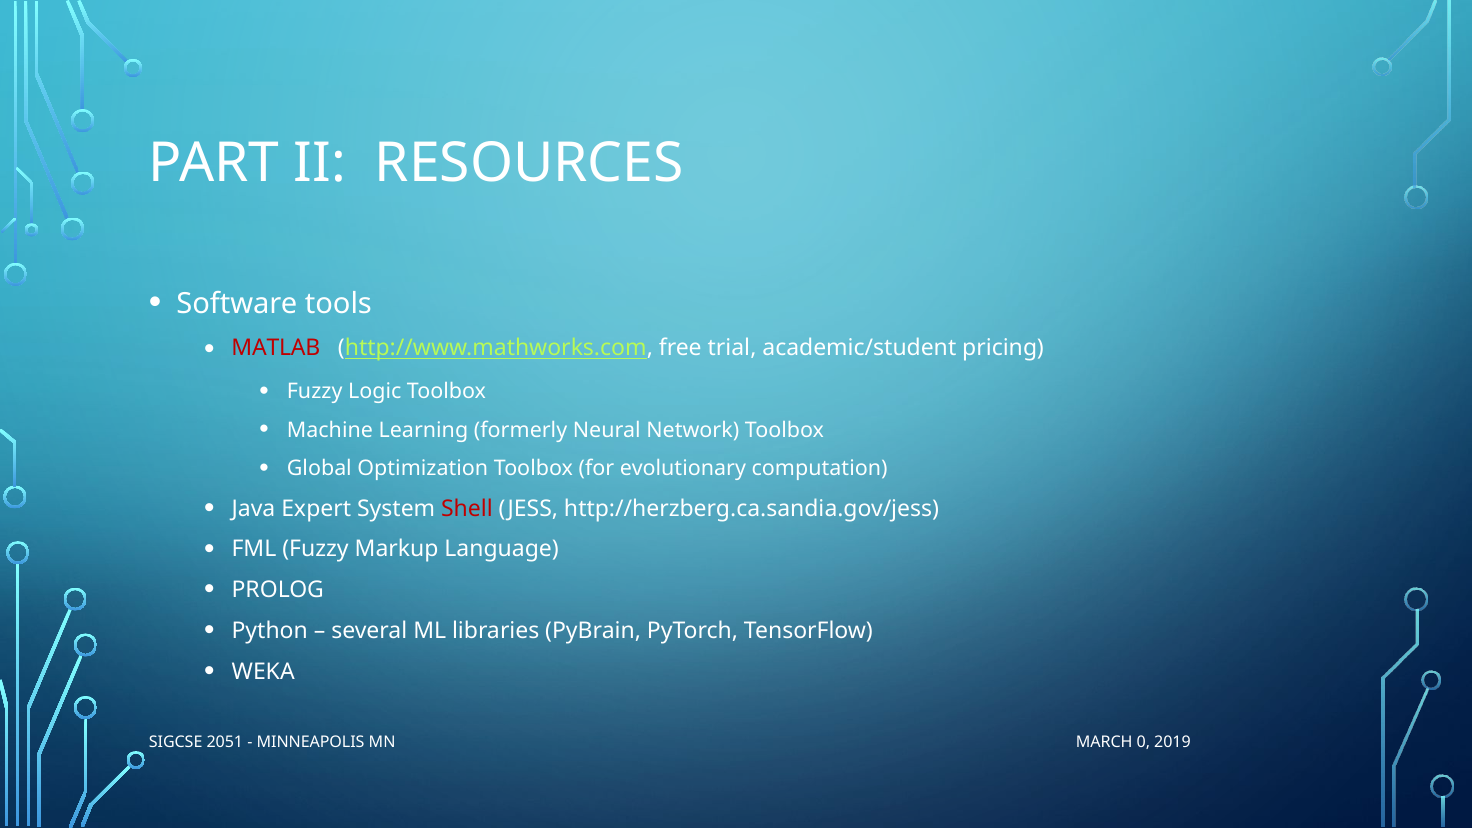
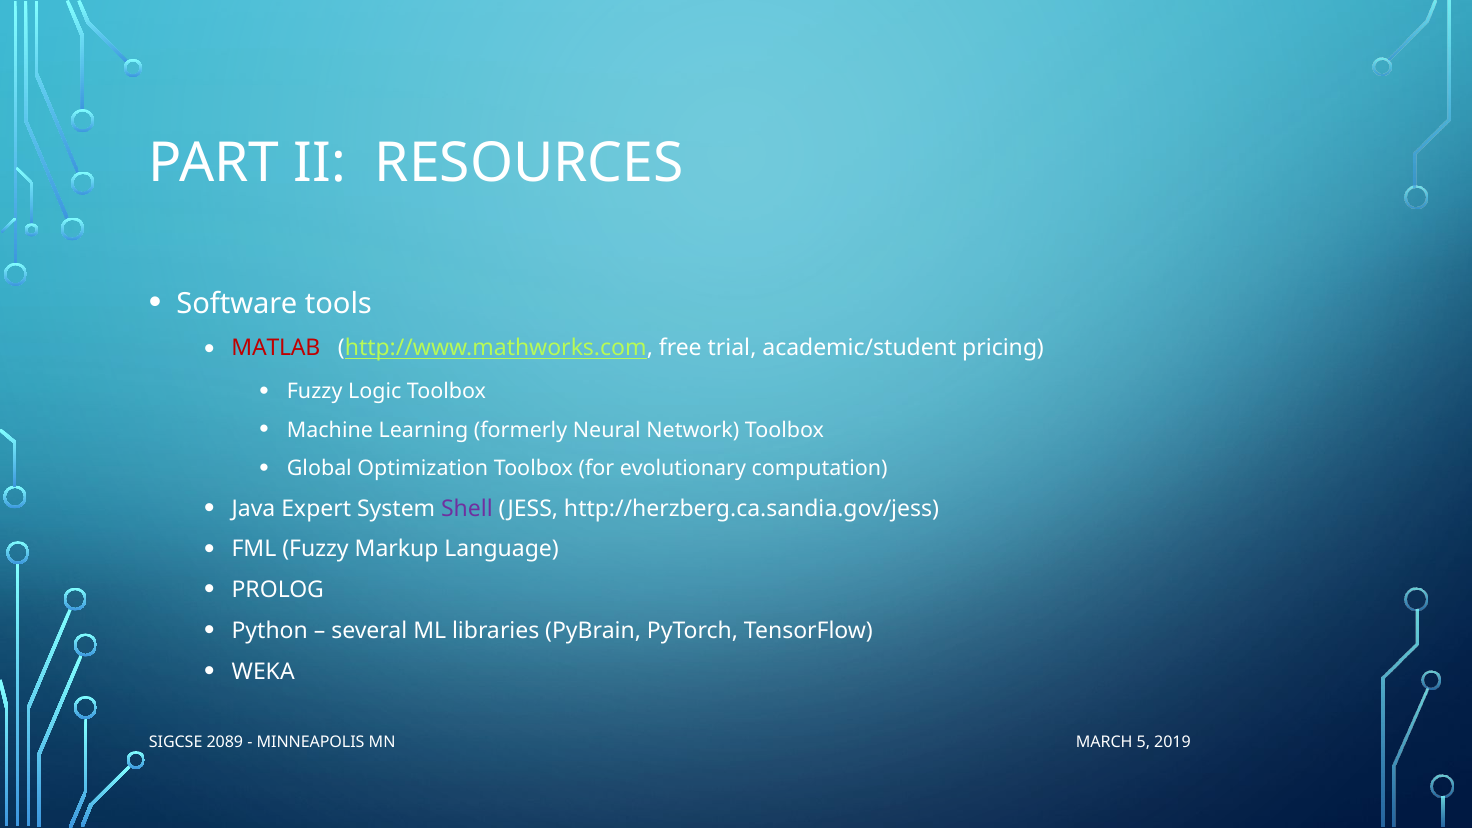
Shell colour: red -> purple
2051: 2051 -> 2089
0: 0 -> 5
